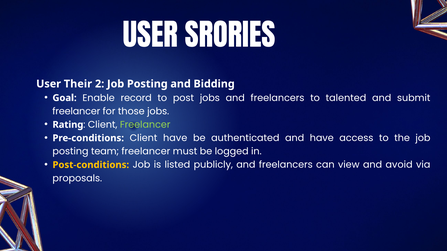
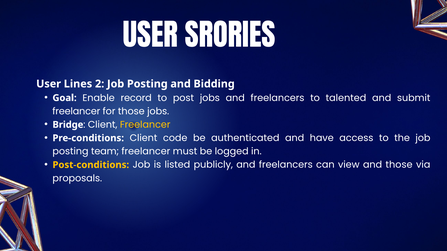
Their: Their -> Lines
Rating: Rating -> Bridge
Freelancer at (145, 125) colour: light green -> yellow
Client have: have -> code
and avoid: avoid -> those
